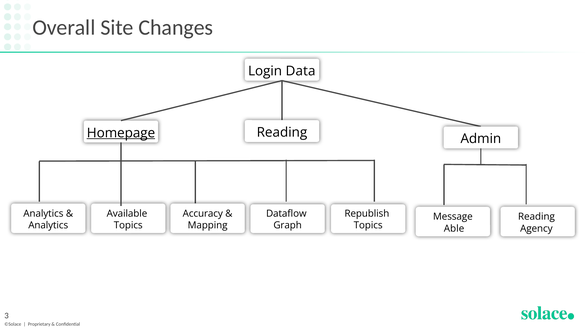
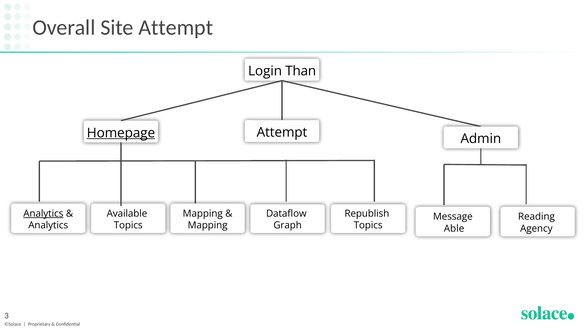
Site Changes: Changes -> Attempt
Data: Data -> Than
Reading at (282, 132): Reading -> Attempt
Analytics at (43, 213) underline: none -> present
Accuracy at (203, 213): Accuracy -> Mapping
